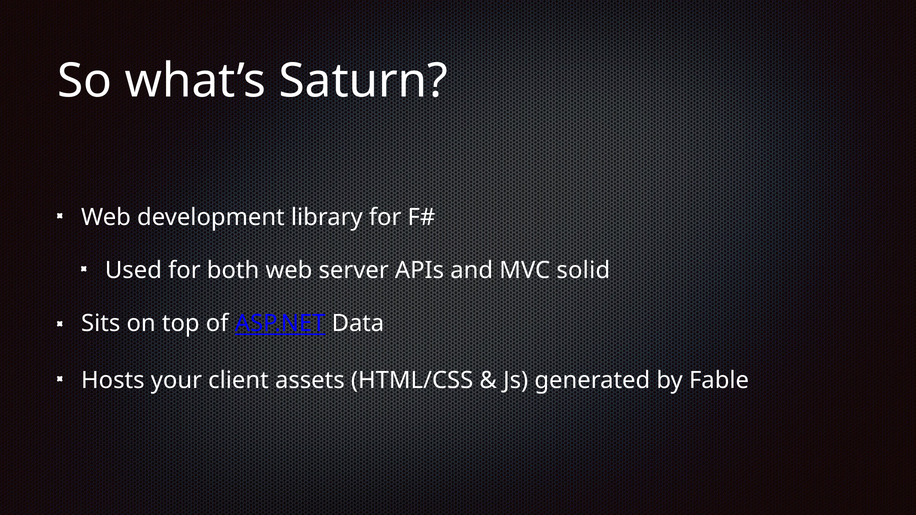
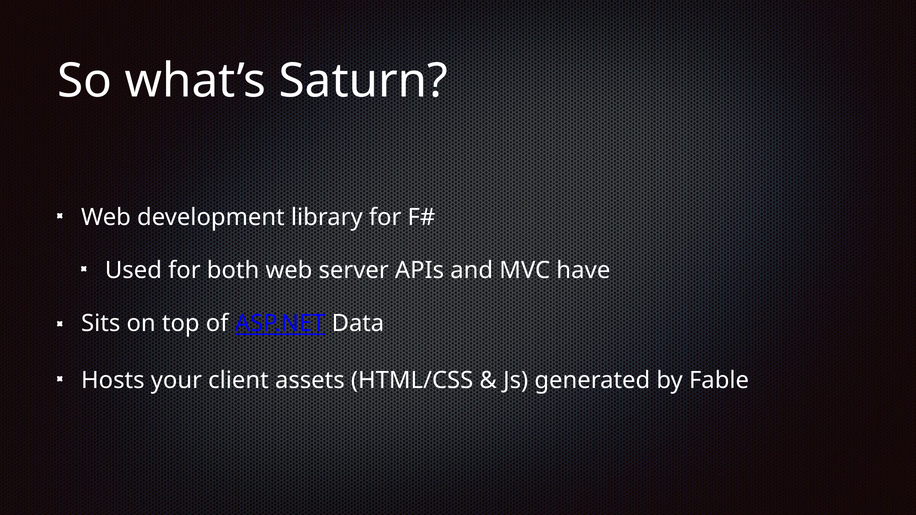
solid: solid -> have
